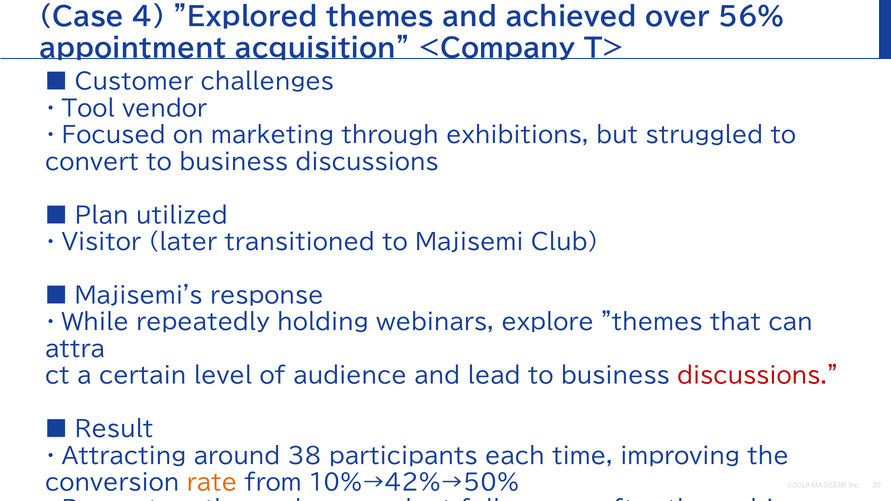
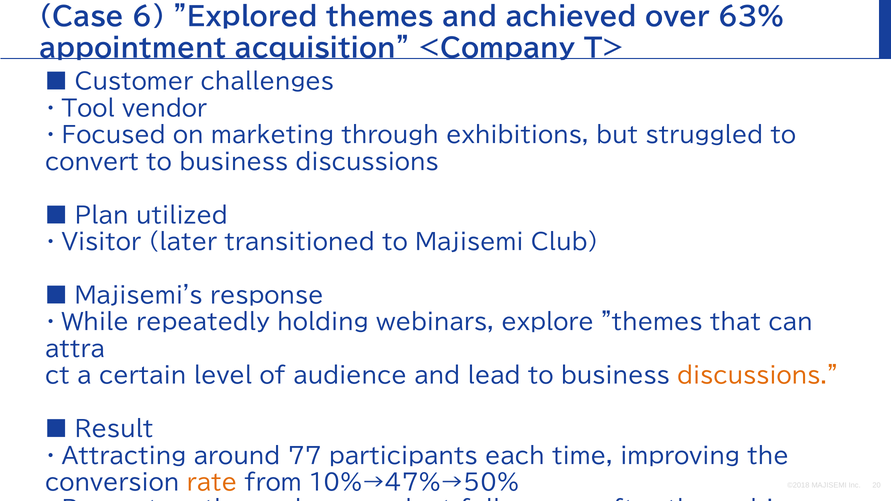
4: 4 -> 6
56%: 56% -> 63%
discussions at (758, 376) colour: red -> orange
38: 38 -> 77
10%→42%→50%: 10%→42%→50% -> 10%→47%→50%
